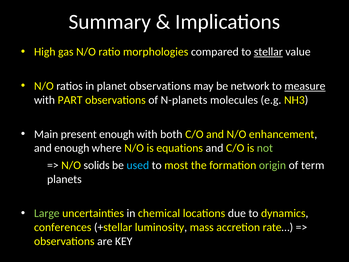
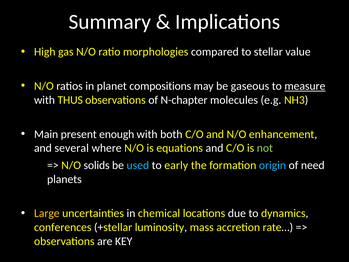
stellar underline: present -> none
planet observations: observations -> compositions
network: network -> gaseous
PART: PART -> THUS
N-planets: N-planets -> N-chapter
and enough: enough -> several
most: most -> early
origin colour: light green -> light blue
term: term -> need
Large colour: light green -> yellow
